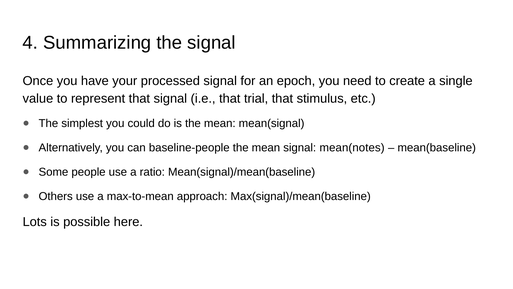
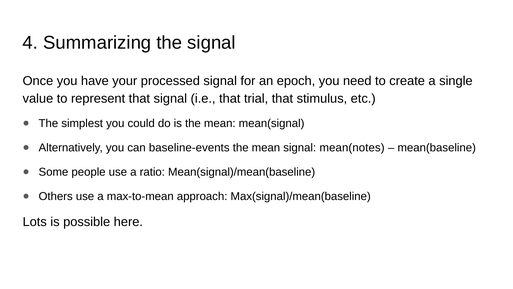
baseline-people: baseline-people -> baseline-events
